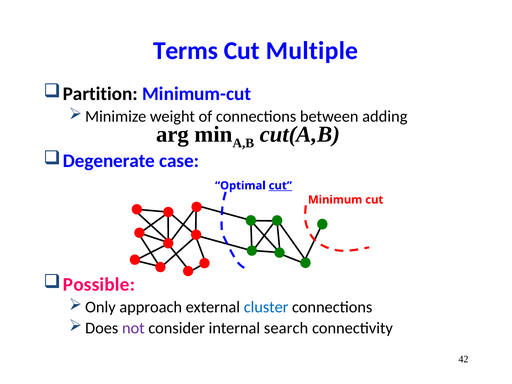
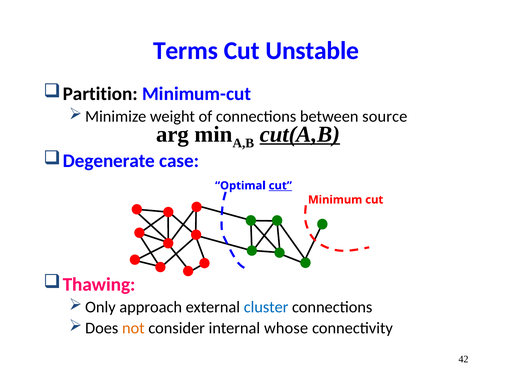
Multiple: Multiple -> Unstable
adding: adding -> source
cut(A,B underline: none -> present
Possible: Possible -> Thawing
not colour: purple -> orange
search: search -> whose
